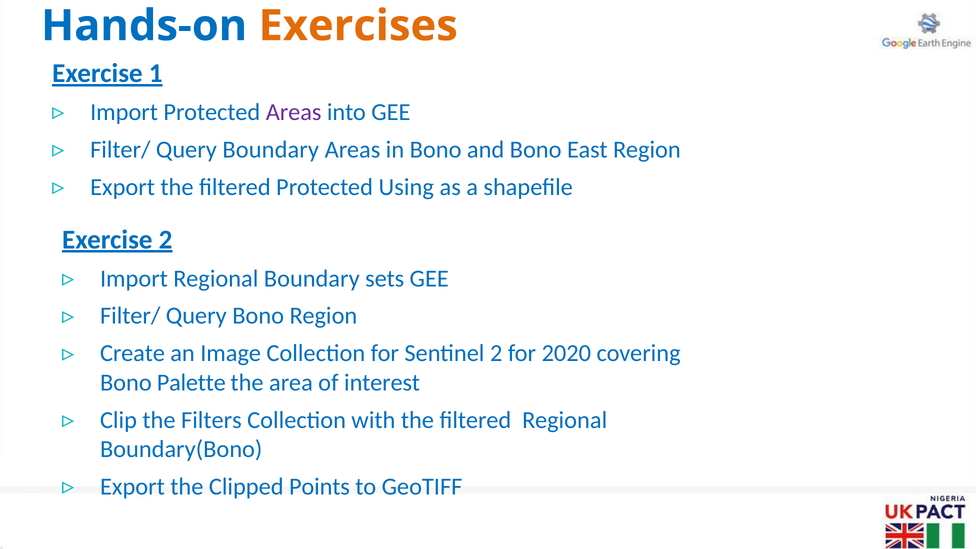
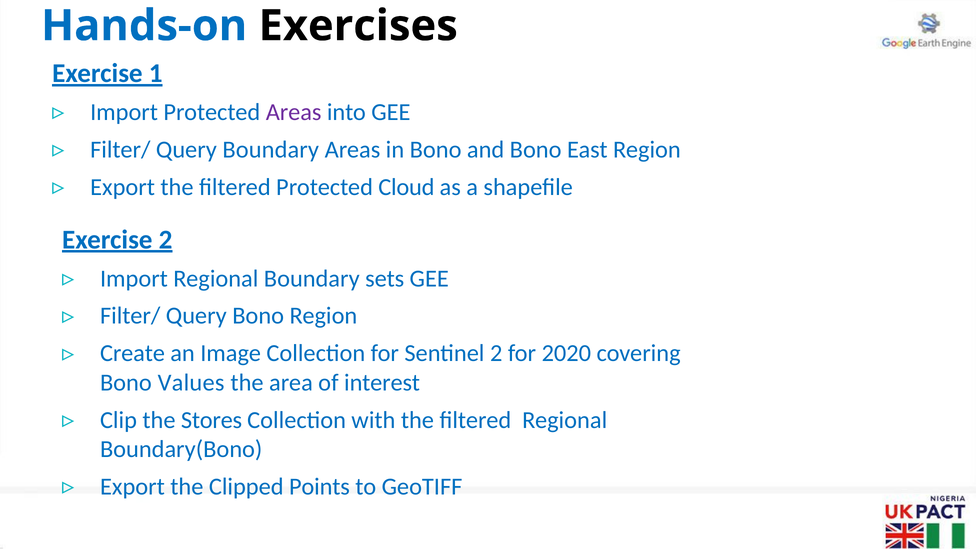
Exercises colour: orange -> black
Using: Using -> Cloud
Palette: Palette -> Values
Filters: Filters -> Stores
